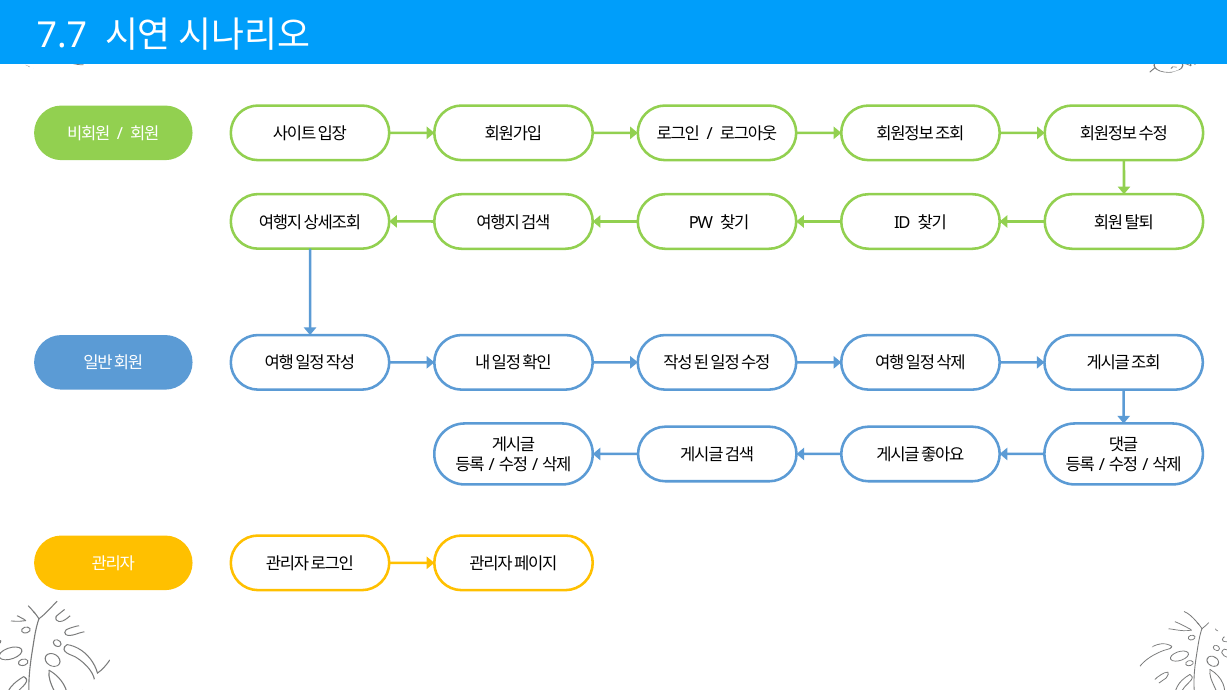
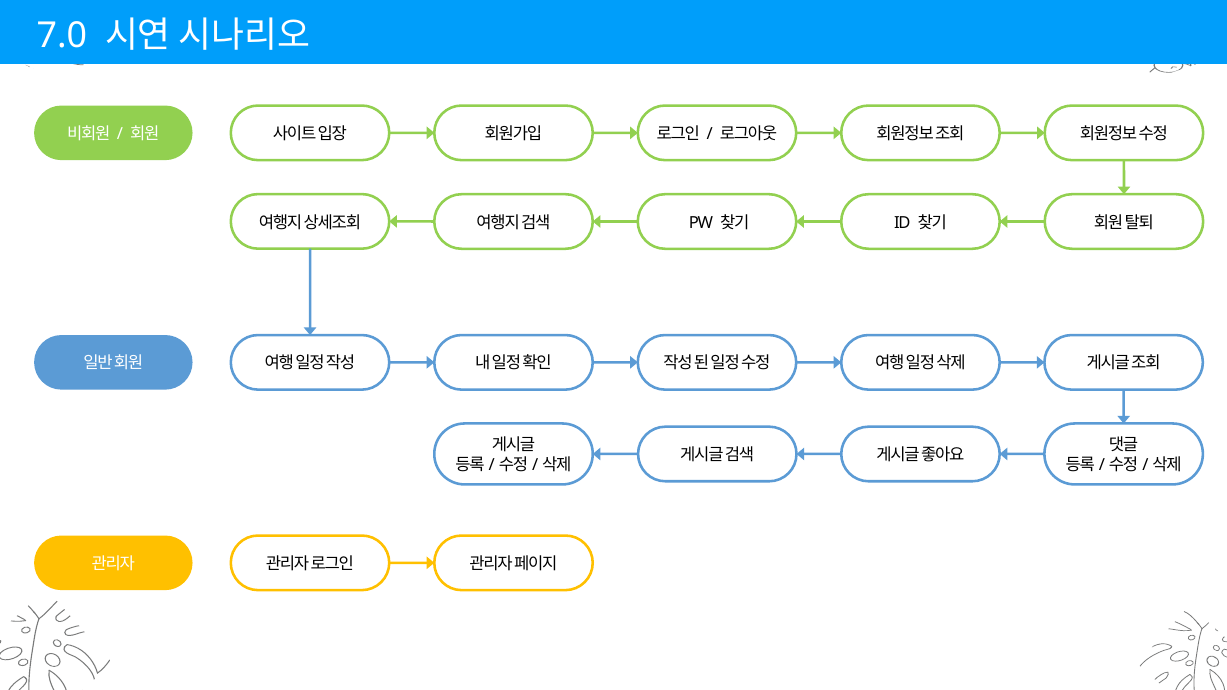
7.7: 7.7 -> 7.0
